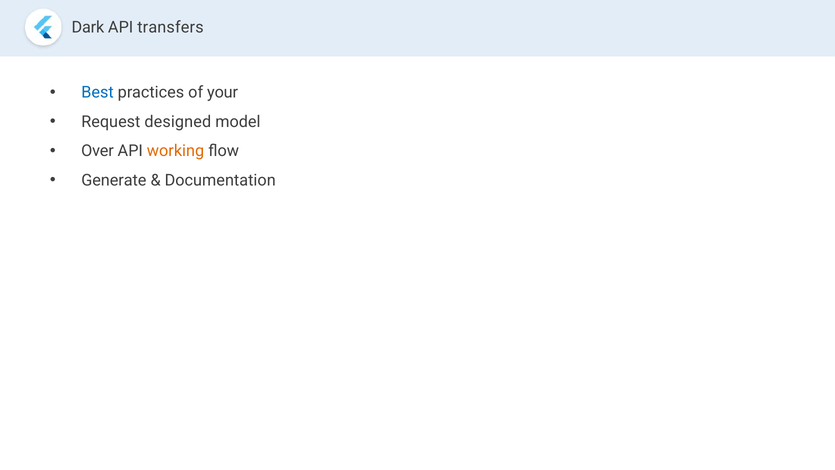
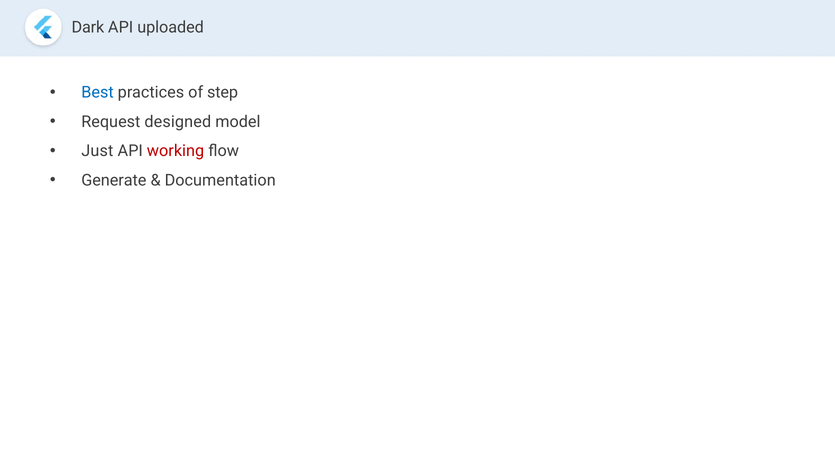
transfers: transfers -> uploaded
your: your -> step
Over: Over -> Just
working colour: orange -> red
